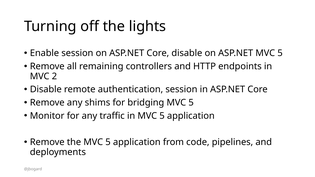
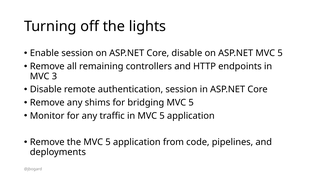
2: 2 -> 3
